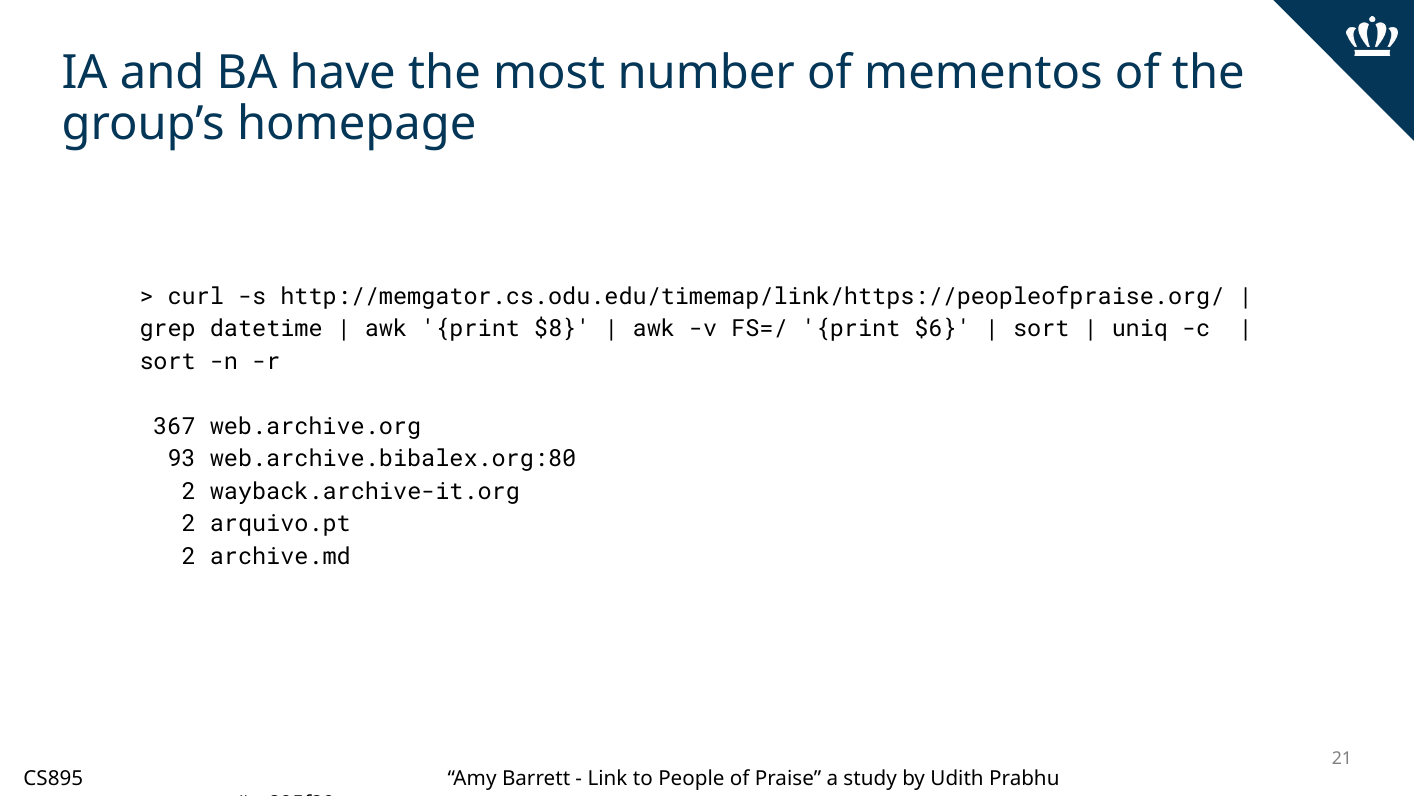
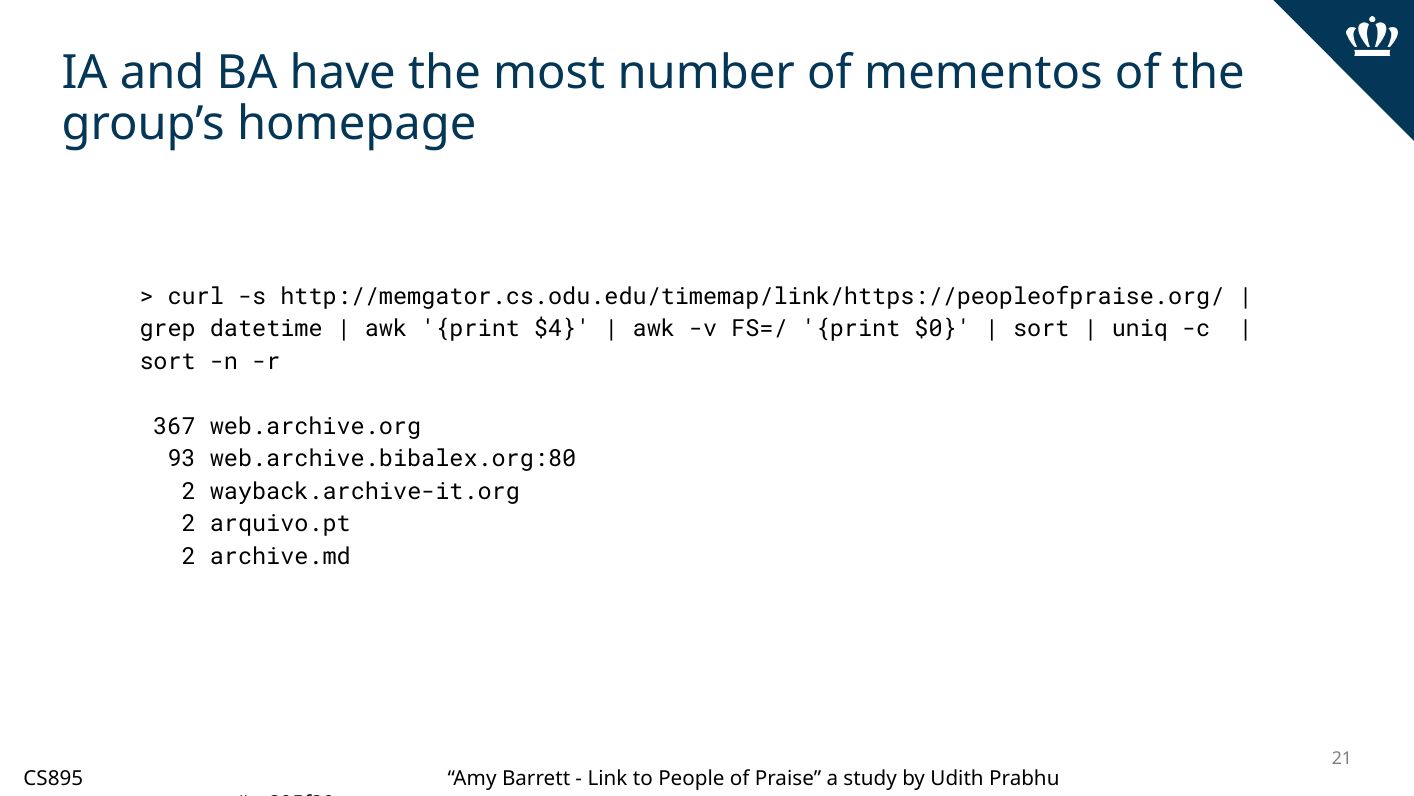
$8: $8 -> $4
$6: $6 -> $0
